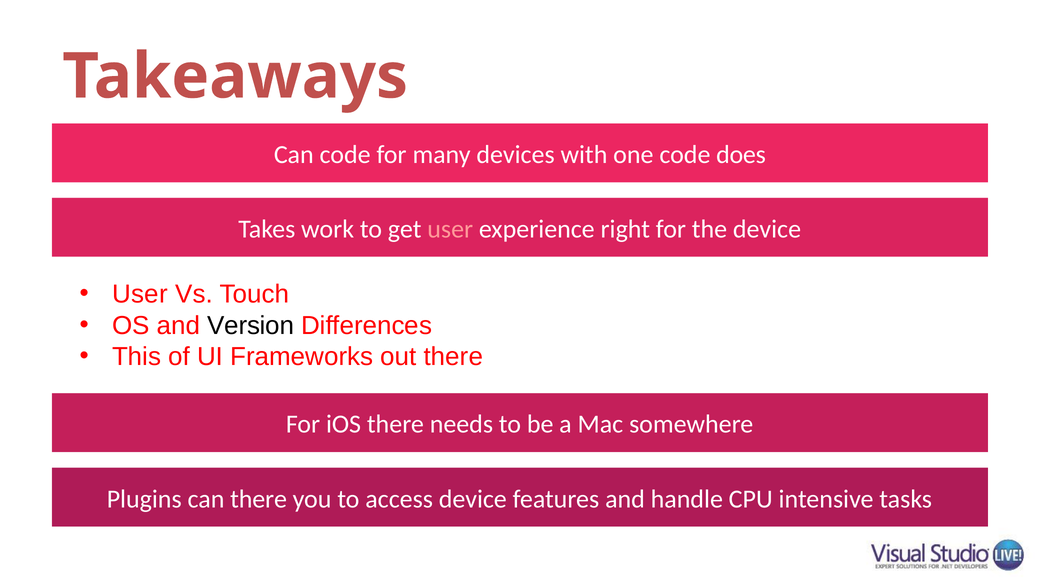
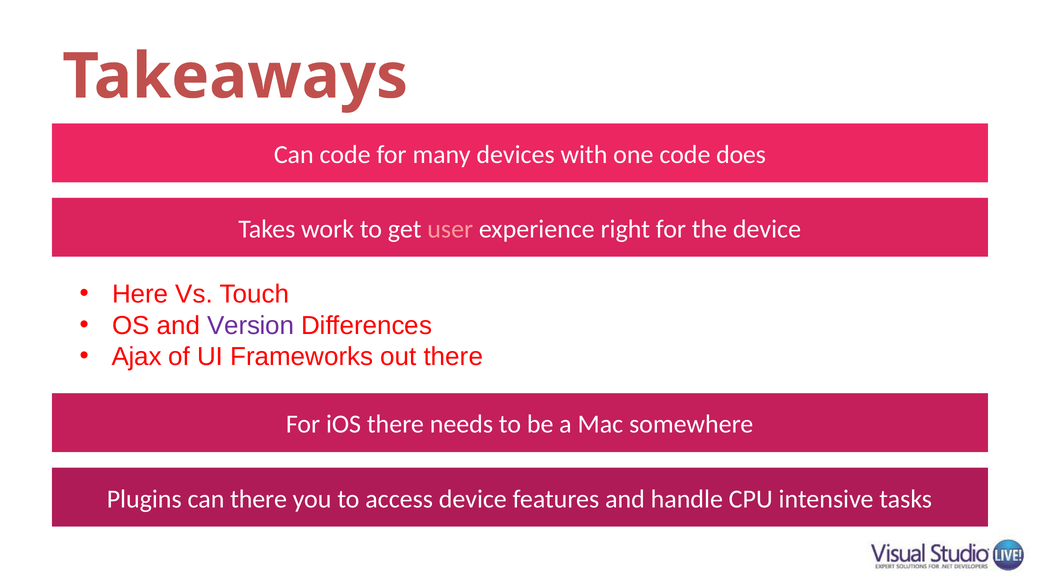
User at (140, 294): User -> Here
Version colour: black -> purple
This: This -> Ajax
